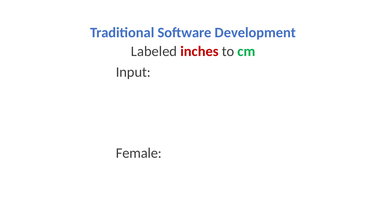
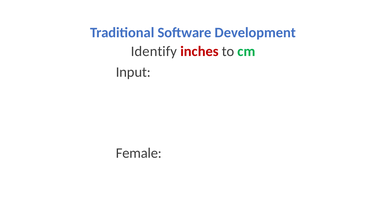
Labeled: Labeled -> Identify
